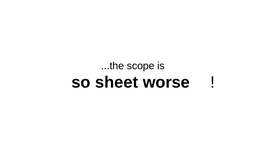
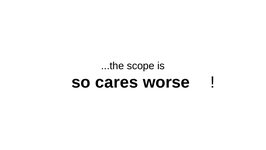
sheet: sheet -> cares
